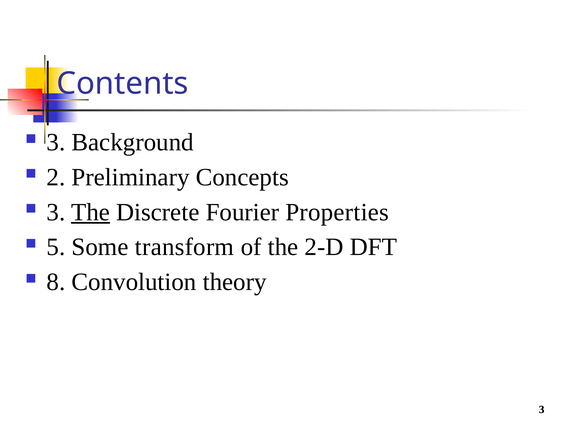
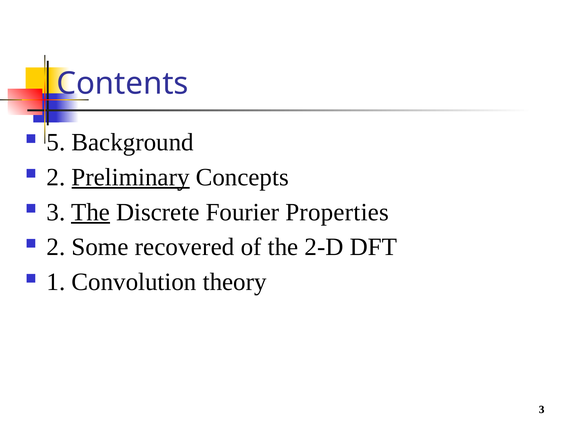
3 at (56, 142): 3 -> 5
Preliminary underline: none -> present
5 at (56, 247): 5 -> 2
transform: transform -> recovered
8: 8 -> 1
